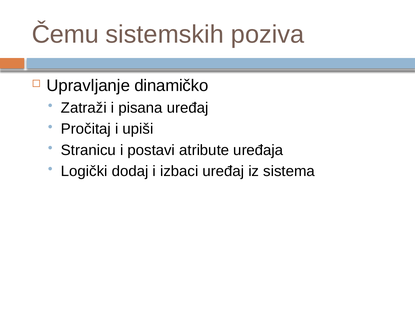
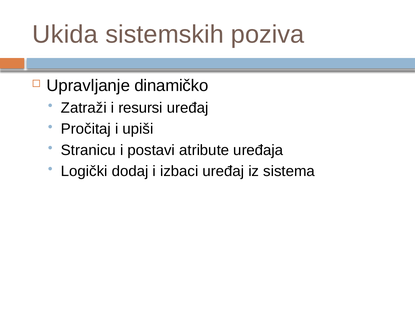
Čemu: Čemu -> Ukida
pisana: pisana -> resursi
